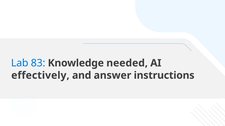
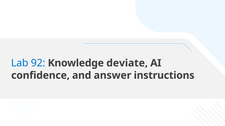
83: 83 -> 92
needed: needed -> deviate
effectively: effectively -> confidence
